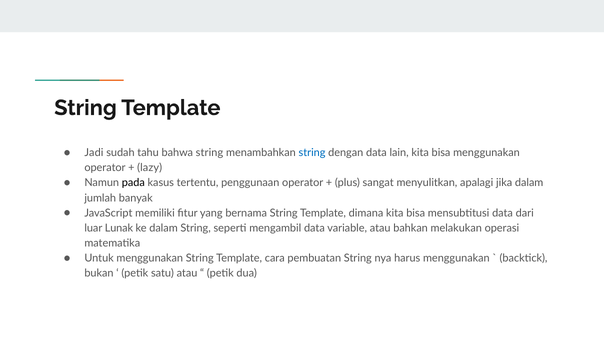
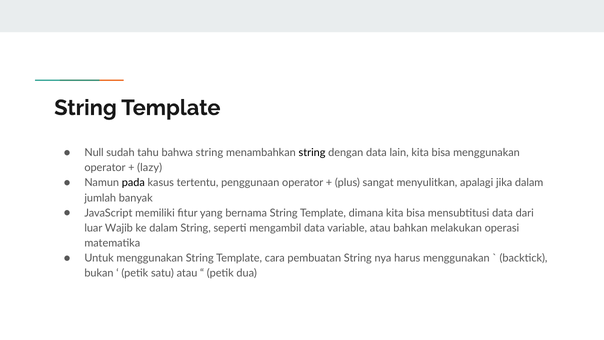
Jadi: Jadi -> Null
string at (312, 153) colour: blue -> black
Lunak: Lunak -> Wajib
